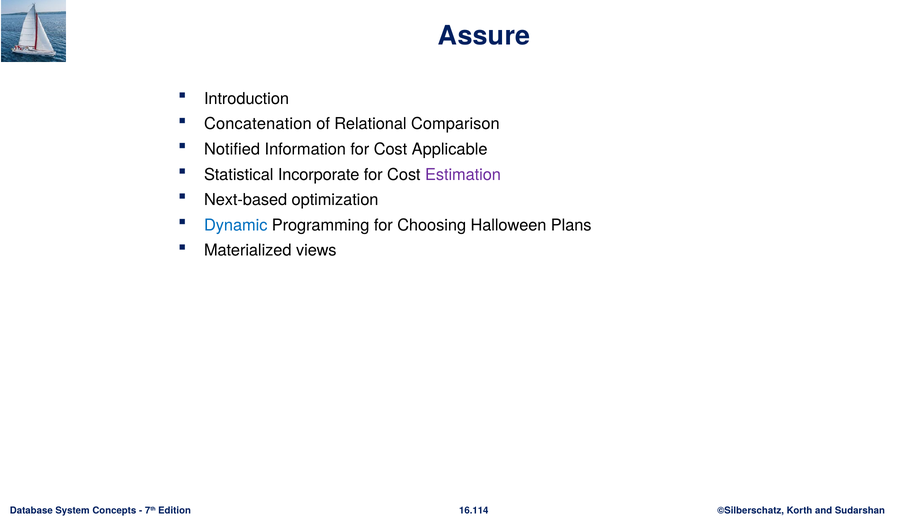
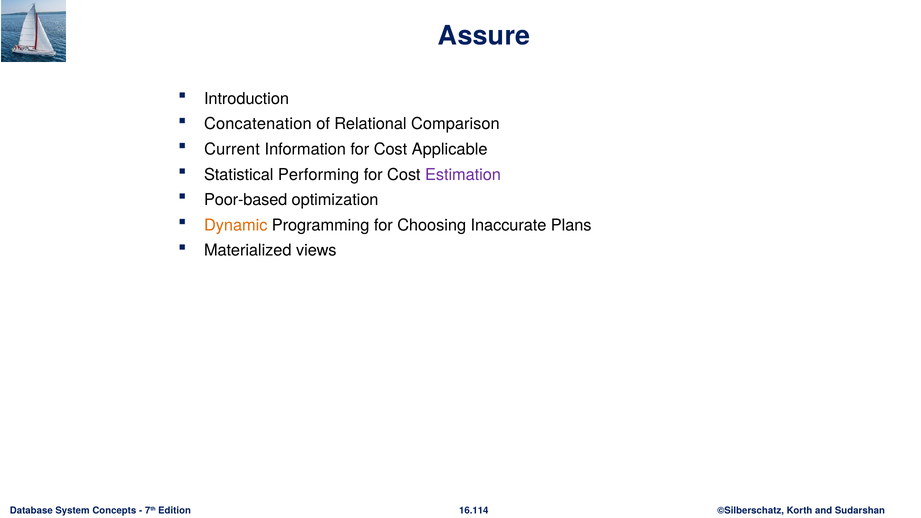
Notified: Notified -> Current
Incorporate: Incorporate -> Performing
Next-based: Next-based -> Poor-based
Dynamic colour: blue -> orange
Halloween: Halloween -> Inaccurate
